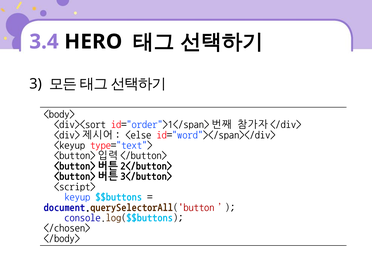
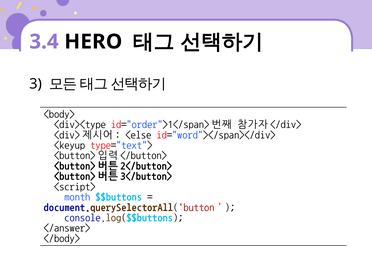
<div><sort: <div><sort -> <div><type
keyup: keyup -> month
</chosen>: </chosen> -> </answer>
